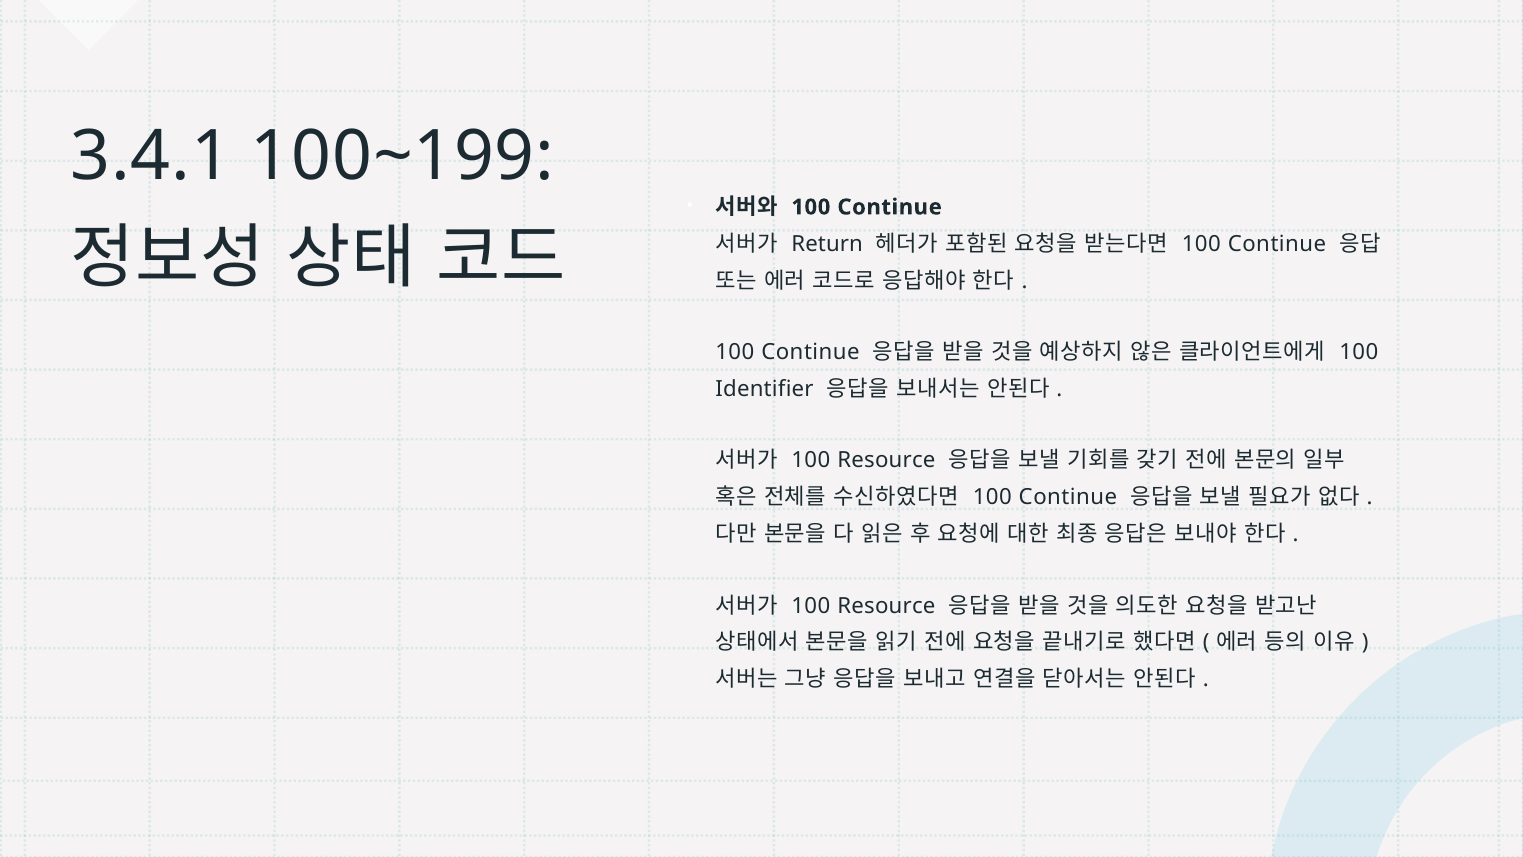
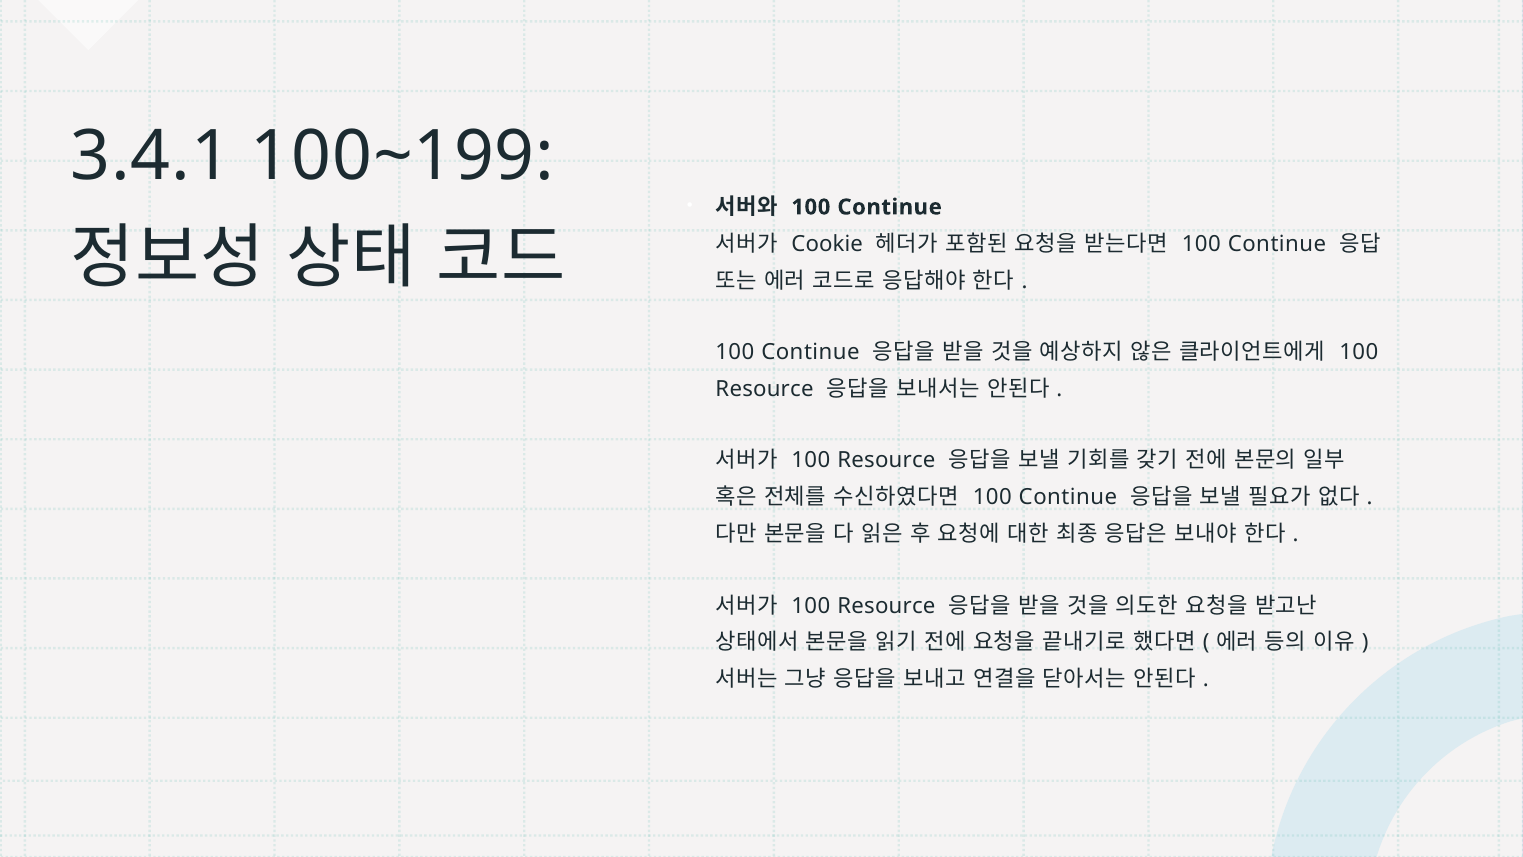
Return: Return -> Cookie
Identifier at (765, 389): Identifier -> Resource
